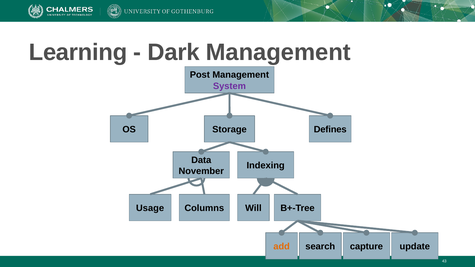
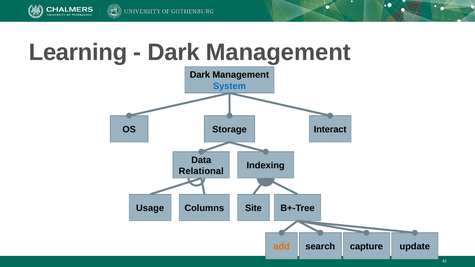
Post at (200, 75): Post -> Dark
System colour: purple -> blue
Defines: Defines -> Interact
November: November -> Relational
Will: Will -> Site
